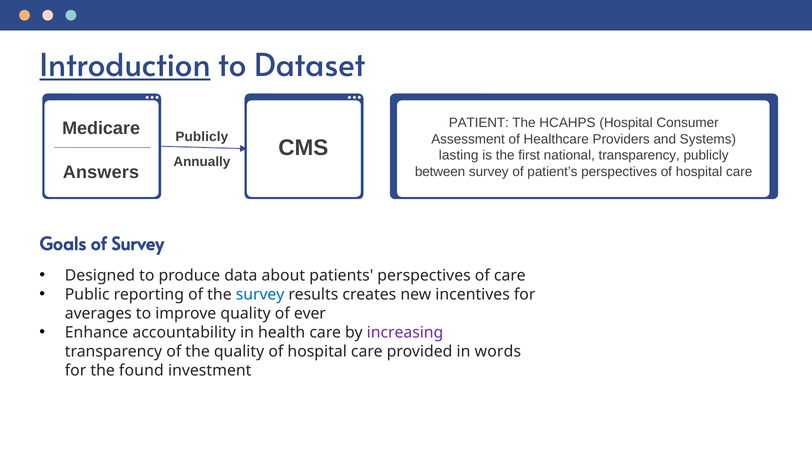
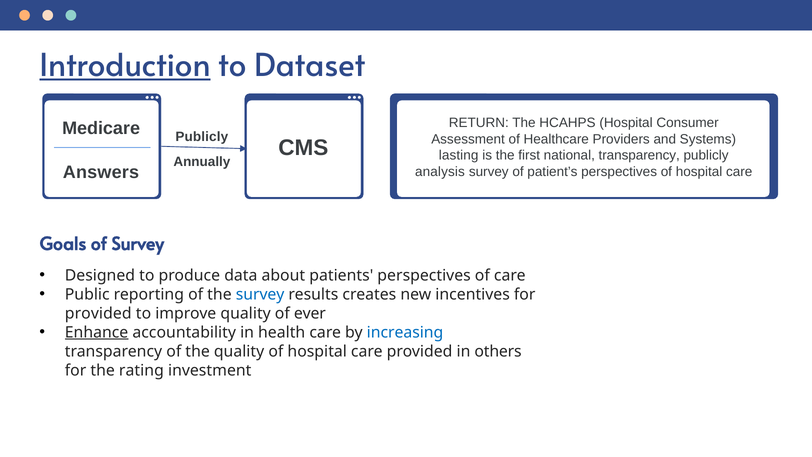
PATIENT: PATIENT -> RETURN
between: between -> analysis
averages at (98, 313): averages -> provided
Enhance underline: none -> present
increasing colour: purple -> blue
words: words -> others
found: found -> rating
